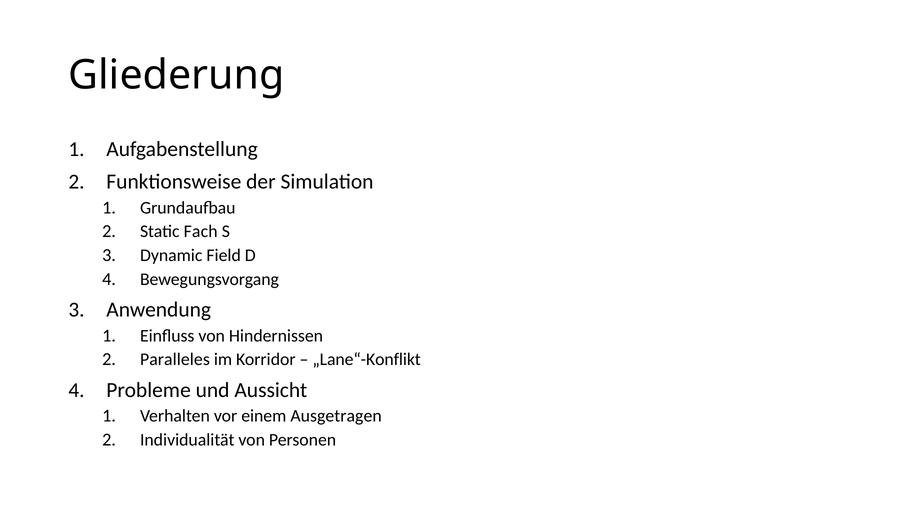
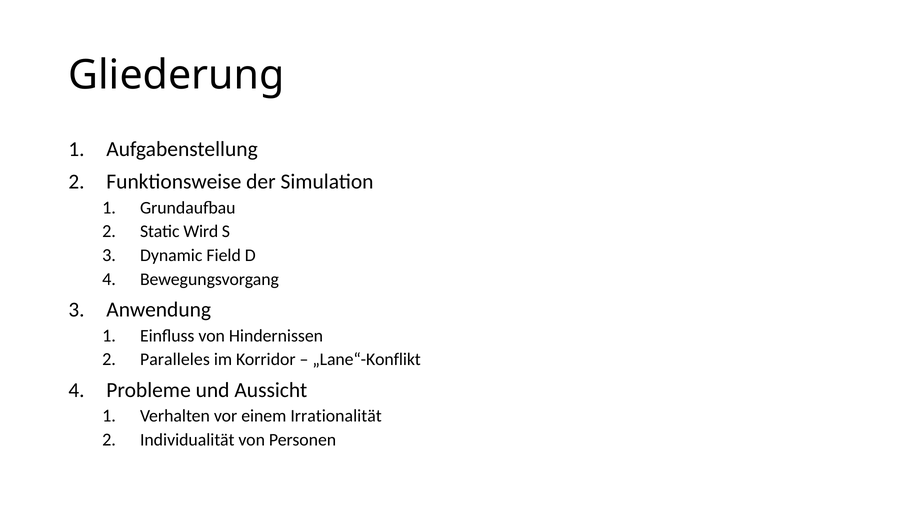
Fach: Fach -> Wird
Ausgetragen: Ausgetragen -> Irrationalität
